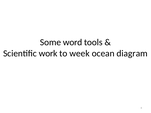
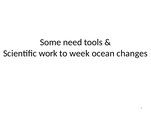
word: word -> need
diagram: diagram -> changes
